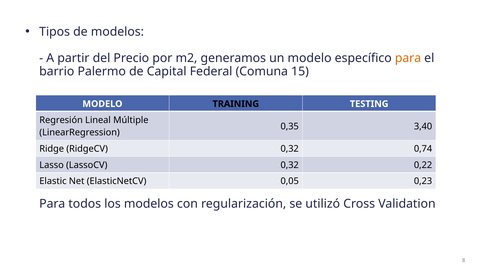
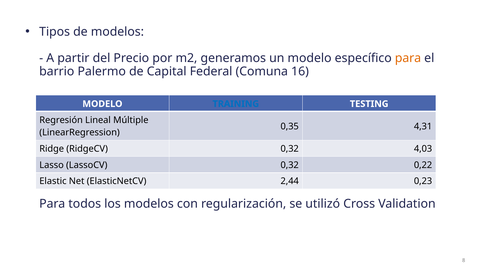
15: 15 -> 16
TRAINING colour: black -> blue
3,40: 3,40 -> 4,31
0,74: 0,74 -> 4,03
0,05: 0,05 -> 2,44
